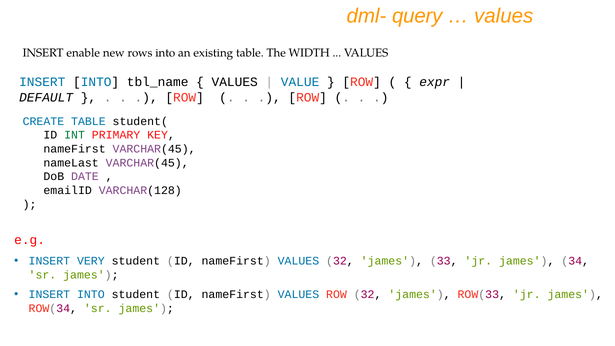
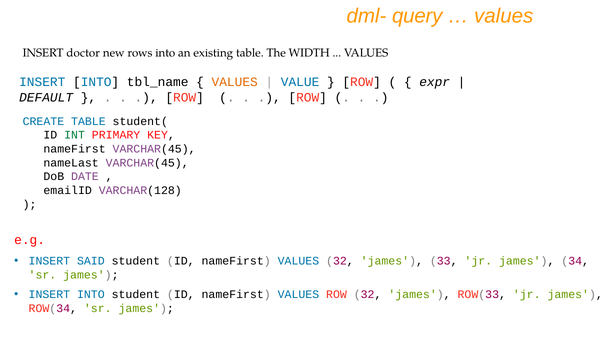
enable: enable -> doctor
VALUES at (235, 82) colour: black -> orange
VERY: VERY -> SAID
